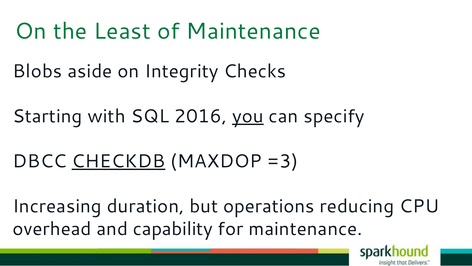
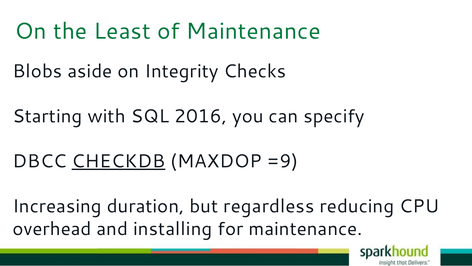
you underline: present -> none
=3: =3 -> =9
operations: operations -> regardless
capability: capability -> installing
